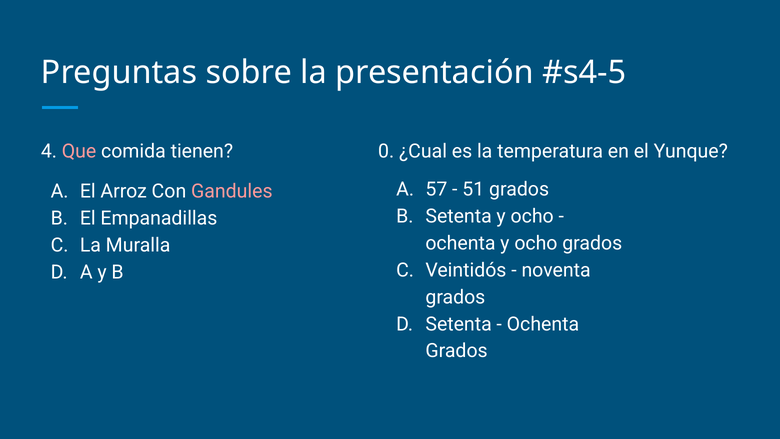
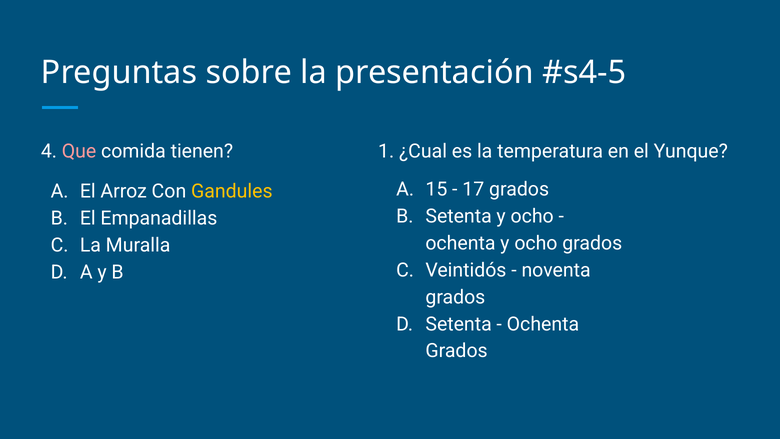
0: 0 -> 1
57: 57 -> 15
51: 51 -> 17
Gandules colour: pink -> yellow
